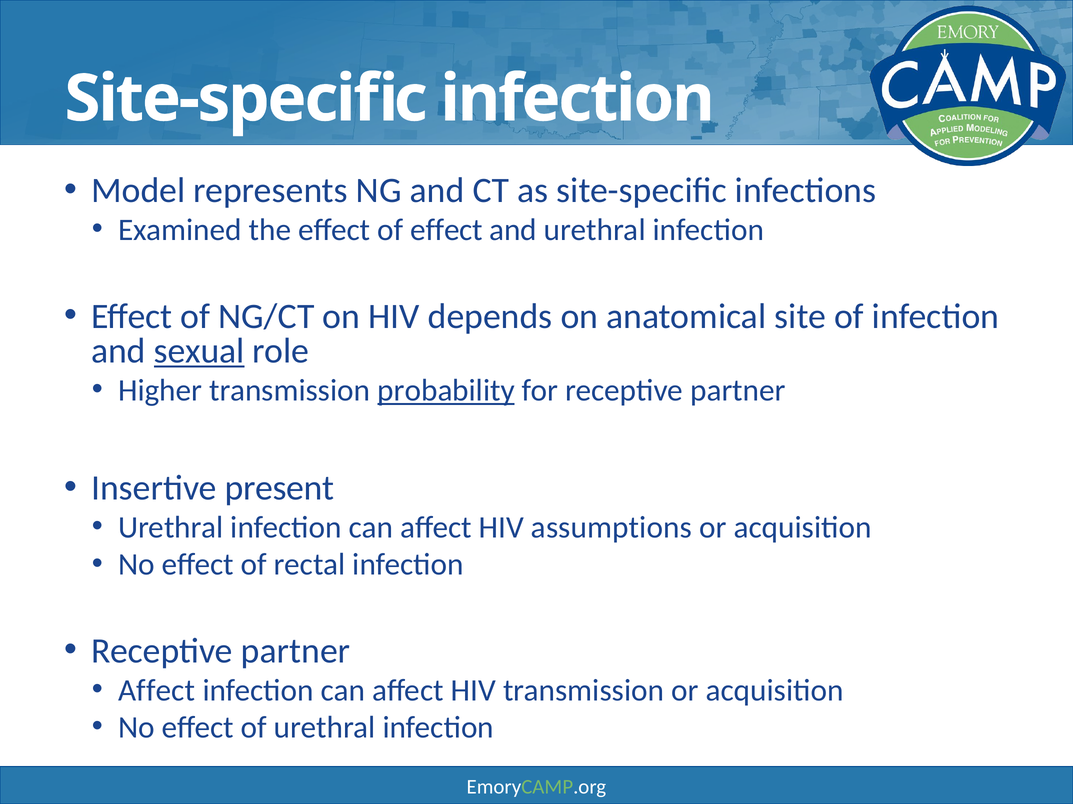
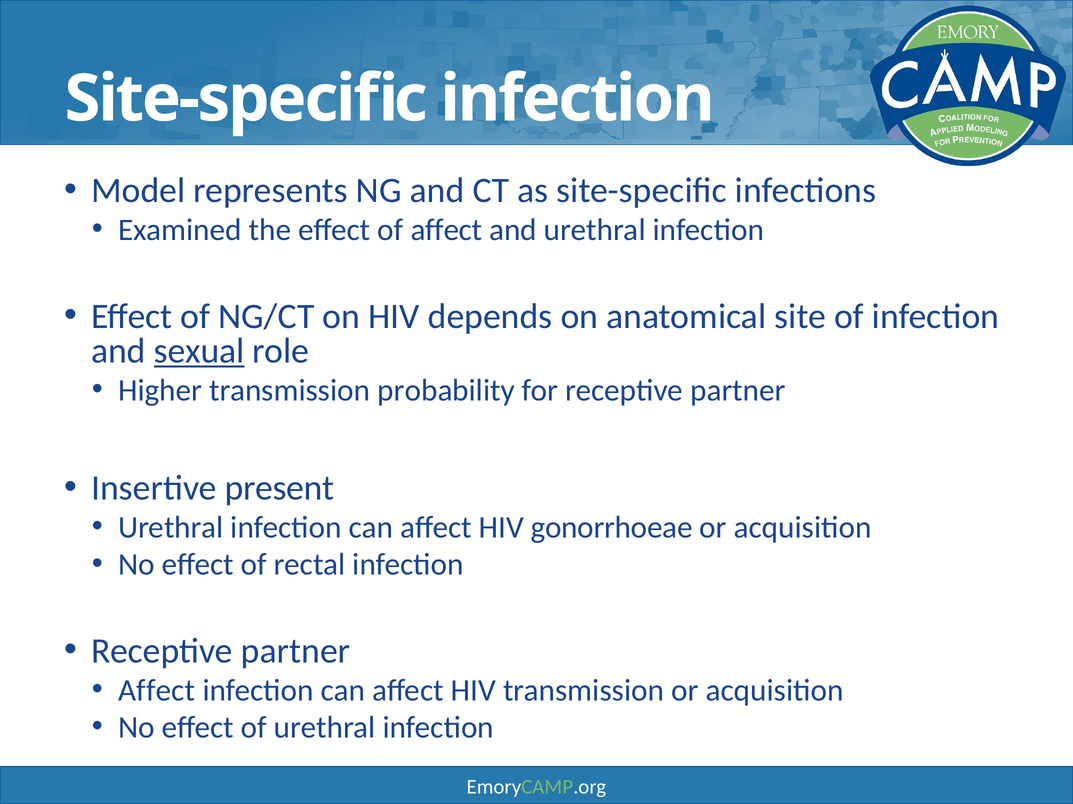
of effect: effect -> affect
probability underline: present -> none
assumptions: assumptions -> gonorrhoeae
